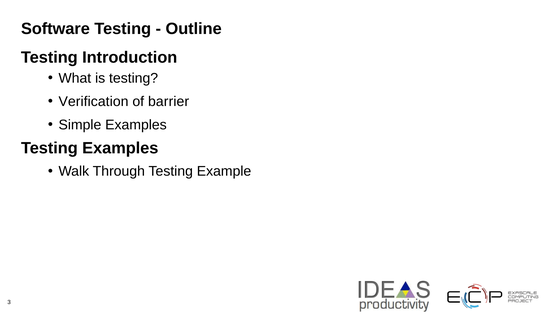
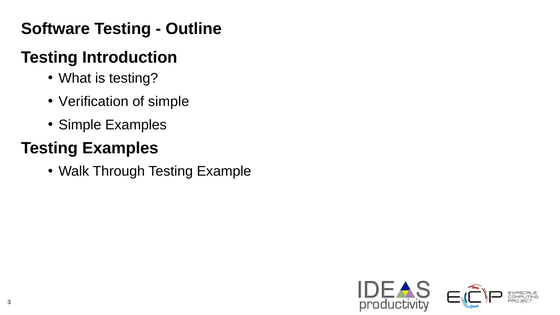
of barrier: barrier -> simple
